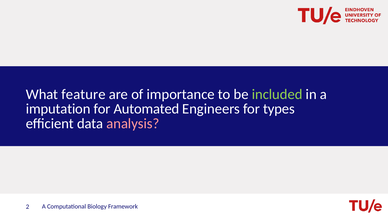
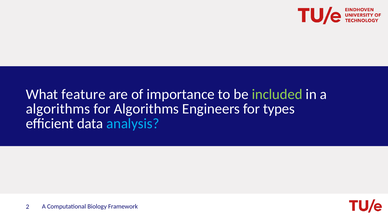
imputation at (58, 109): imputation -> algorithms
for Automated: Automated -> Algorithms
analysis colour: pink -> light blue
